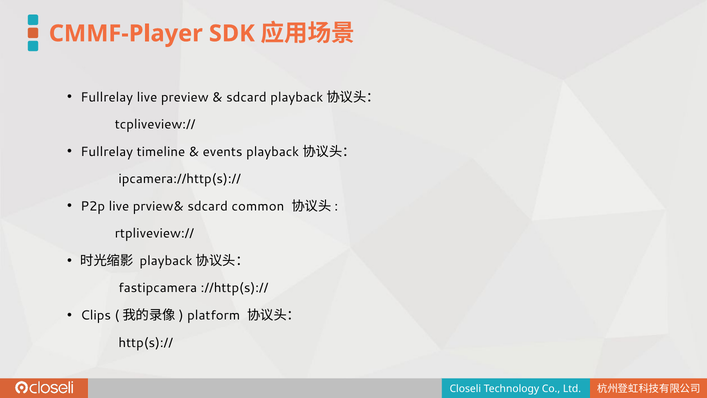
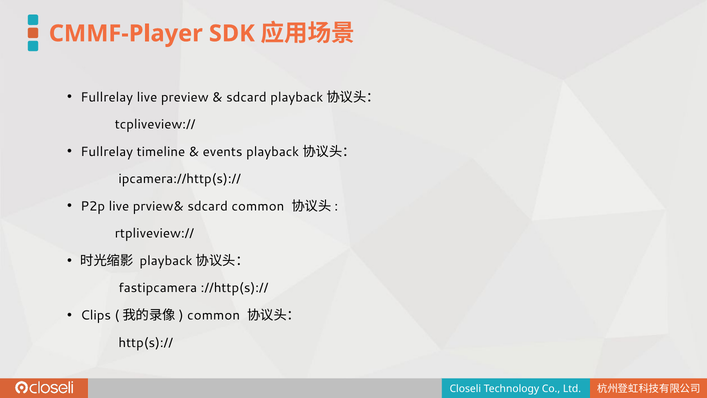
platform at (214, 315): platform -> common
